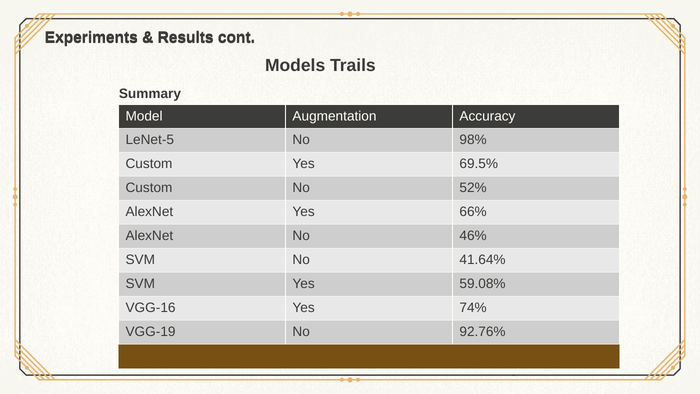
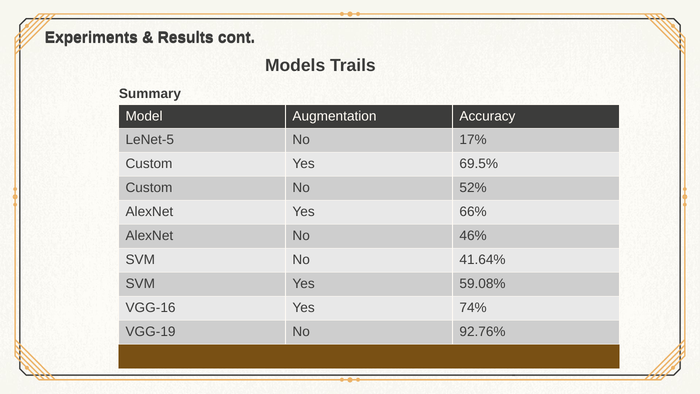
98%: 98% -> 17%
